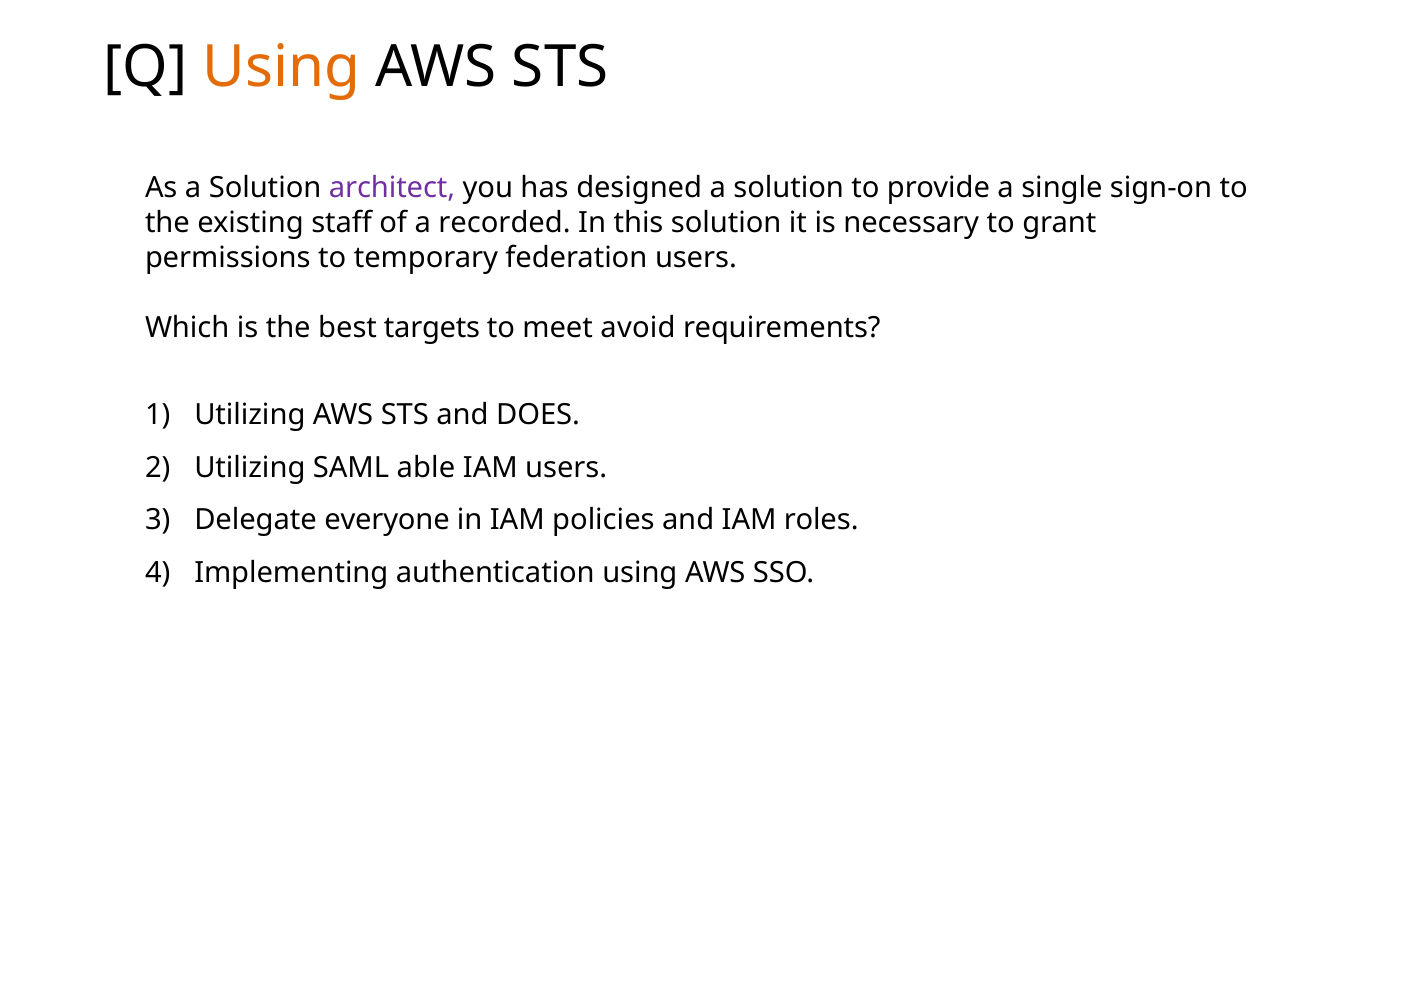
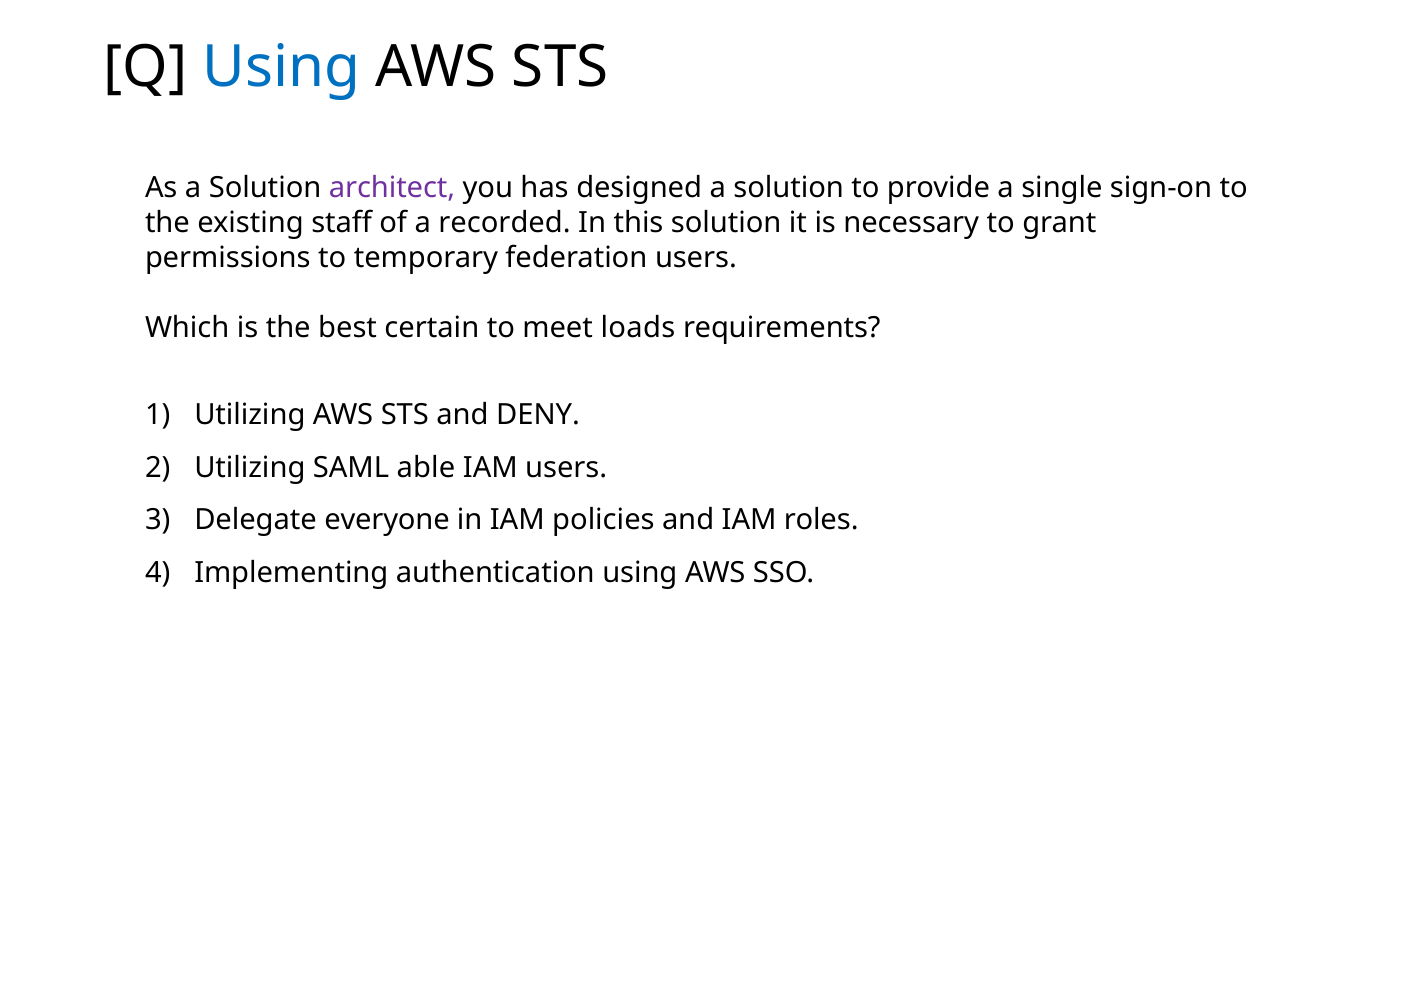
Using at (282, 67) colour: orange -> blue
targets: targets -> certain
avoid: avoid -> loads
DOES: DOES -> DENY
